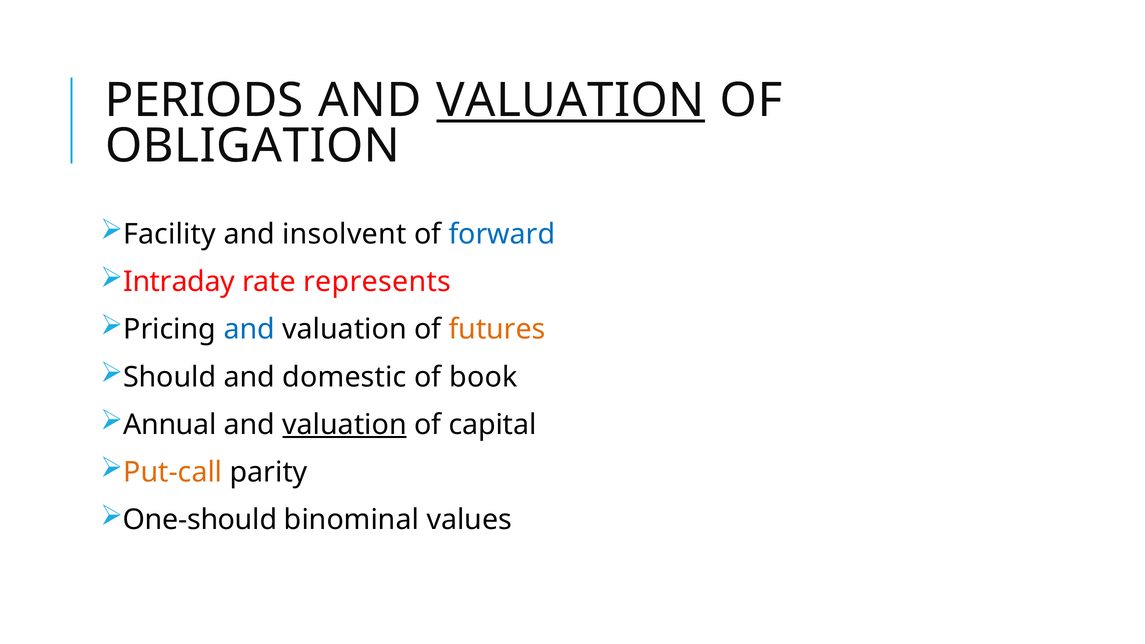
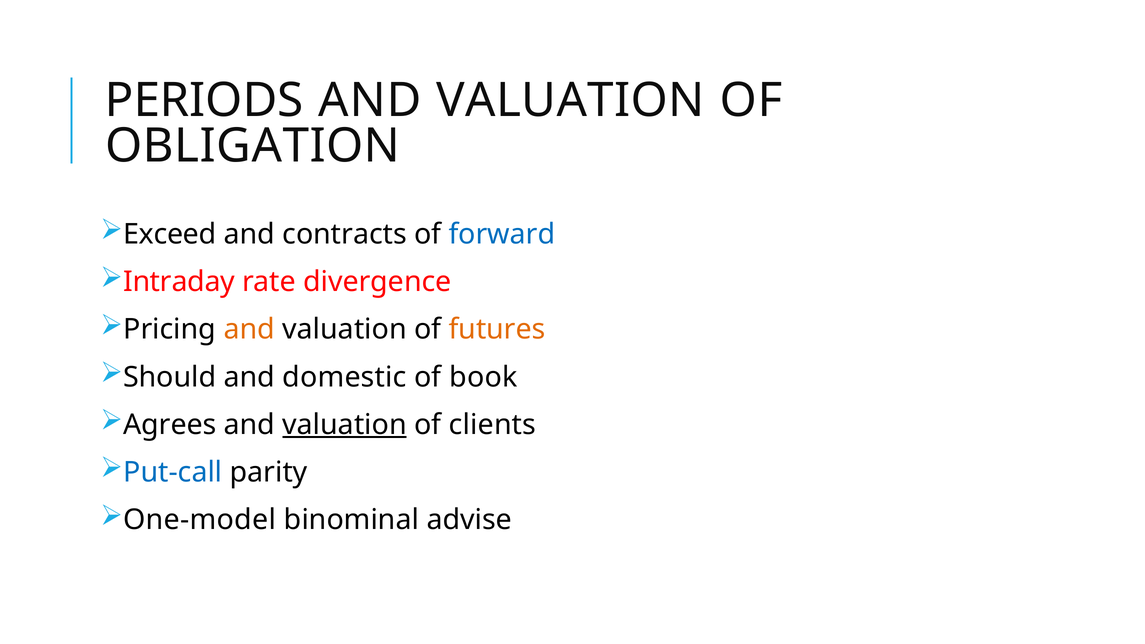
VALUATION at (571, 100) underline: present -> none
Facility: Facility -> Exceed
insolvent: insolvent -> contracts
represents: represents -> divergence
and at (249, 329) colour: blue -> orange
Annual: Annual -> Agrees
capital: capital -> clients
Put-call colour: orange -> blue
One-should: One-should -> One-model
values: values -> advise
